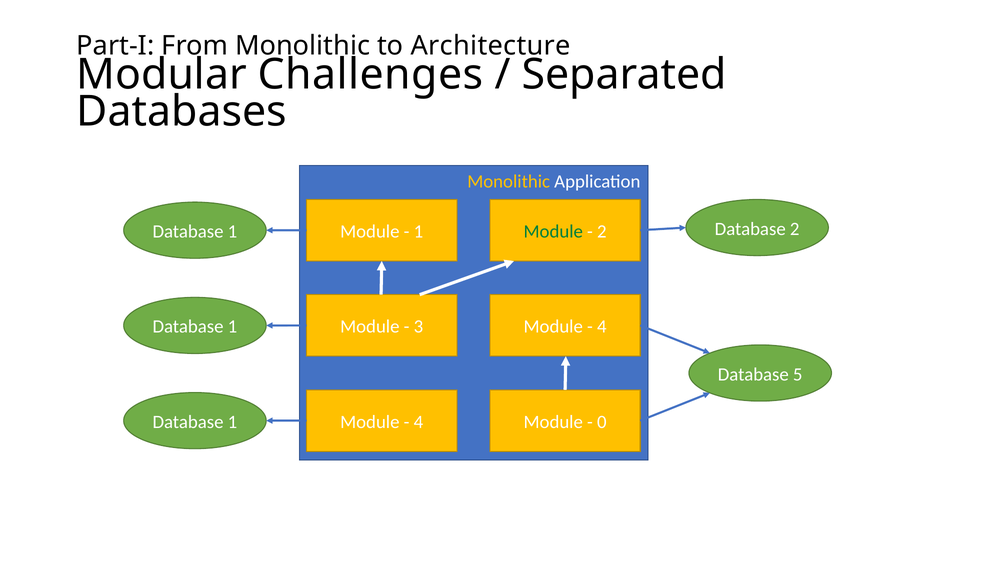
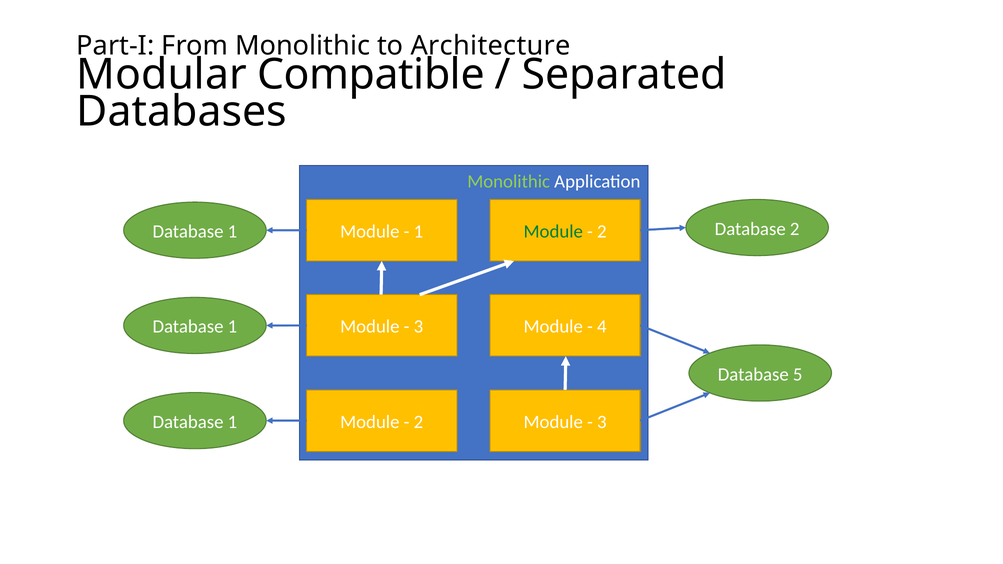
Challenges: Challenges -> Compatible
Monolithic at (509, 182) colour: yellow -> light green
4 at (418, 422): 4 -> 2
0 at (602, 422): 0 -> 3
